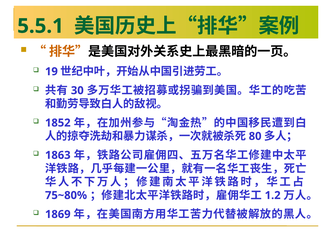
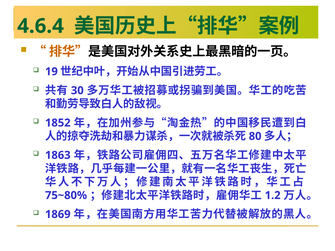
5.5.1: 5.5.1 -> 4.6.4
